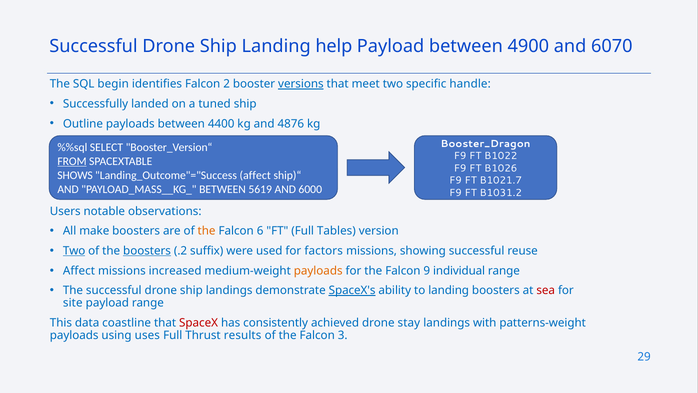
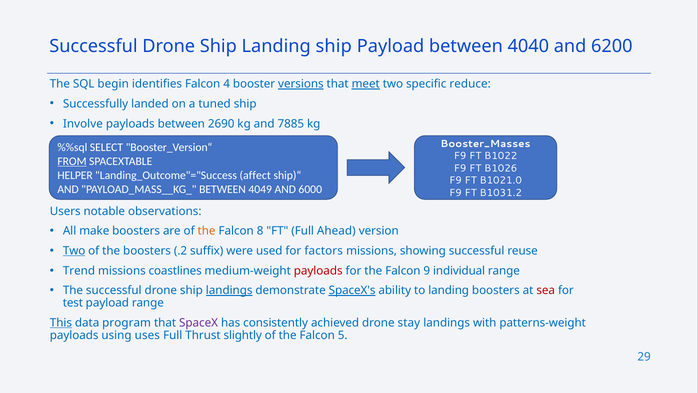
Landing help: help -> ship
4900: 4900 -> 4040
6070: 6070 -> 6200
2: 2 -> 4
meet underline: none -> present
handle: handle -> reduce
Outline: Outline -> Involve
4400: 4400 -> 2690
4876: 4876 -> 7885
Booster_Dragon: Booster_Dragon -> Booster_Masses
SHOWS: SHOWS -> HELPER
B1021.7: B1021.7 -> B1021.0
5619: 5619 -> 4049
6: 6 -> 8
Tables: Tables -> Ahead
boosters at (147, 251) underline: present -> none
Affect at (79, 270): Affect -> Trend
increased: increased -> coastlines
payloads at (318, 270) colour: orange -> red
landings at (229, 290) underline: none -> present
site: site -> test
This underline: none -> present
coastline: coastline -> program
SpaceX colour: red -> purple
results: results -> slightly
3: 3 -> 5
